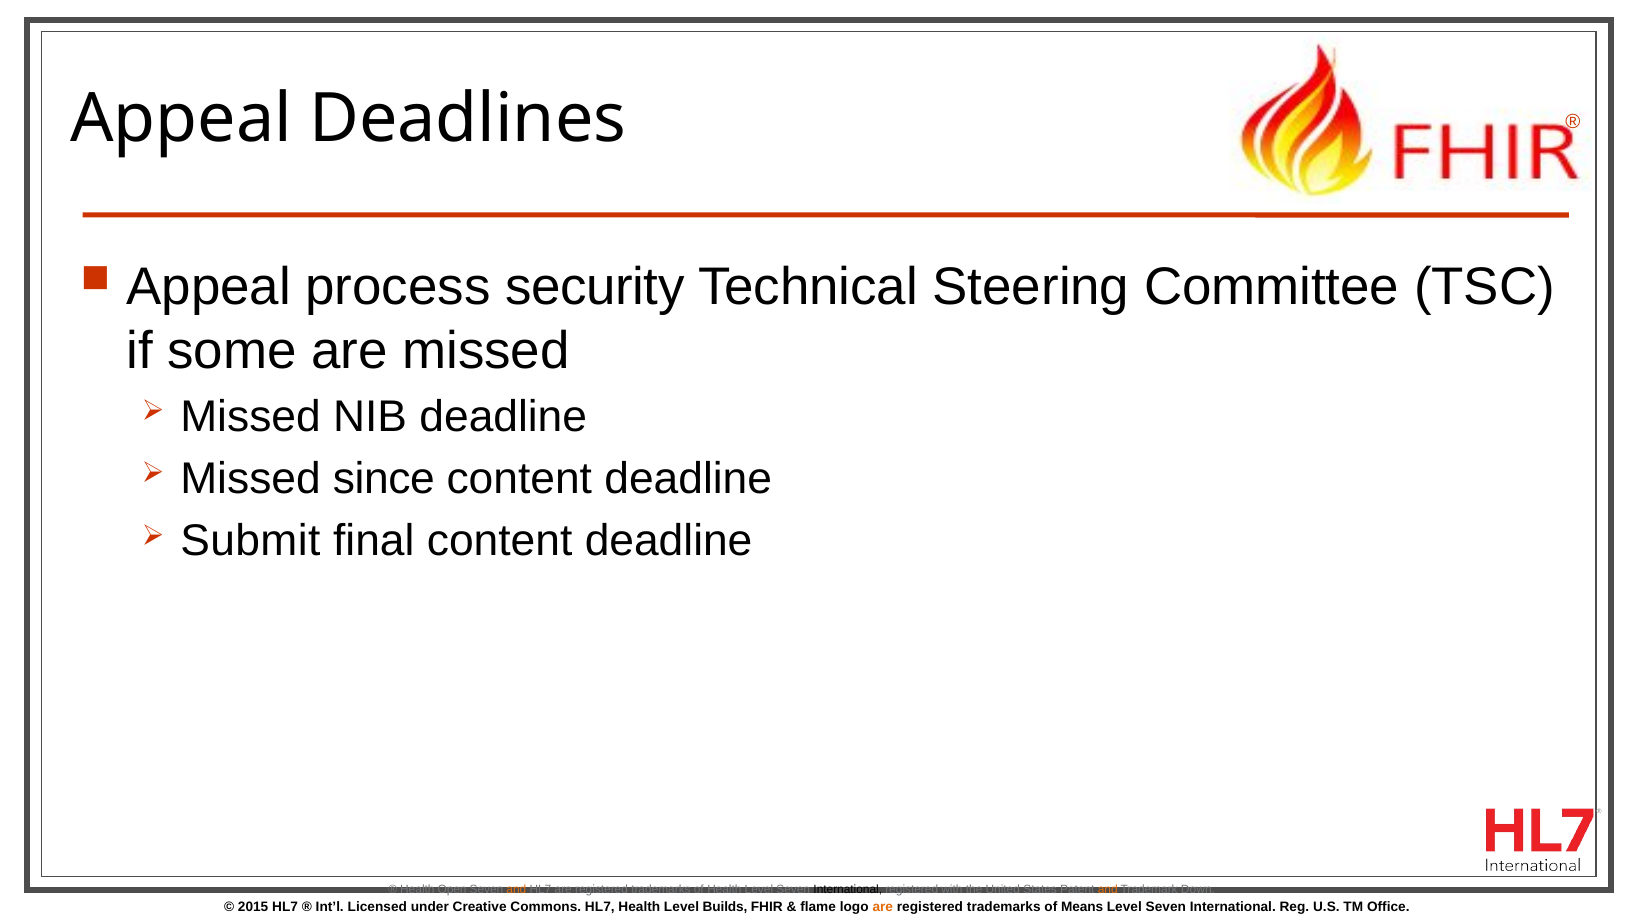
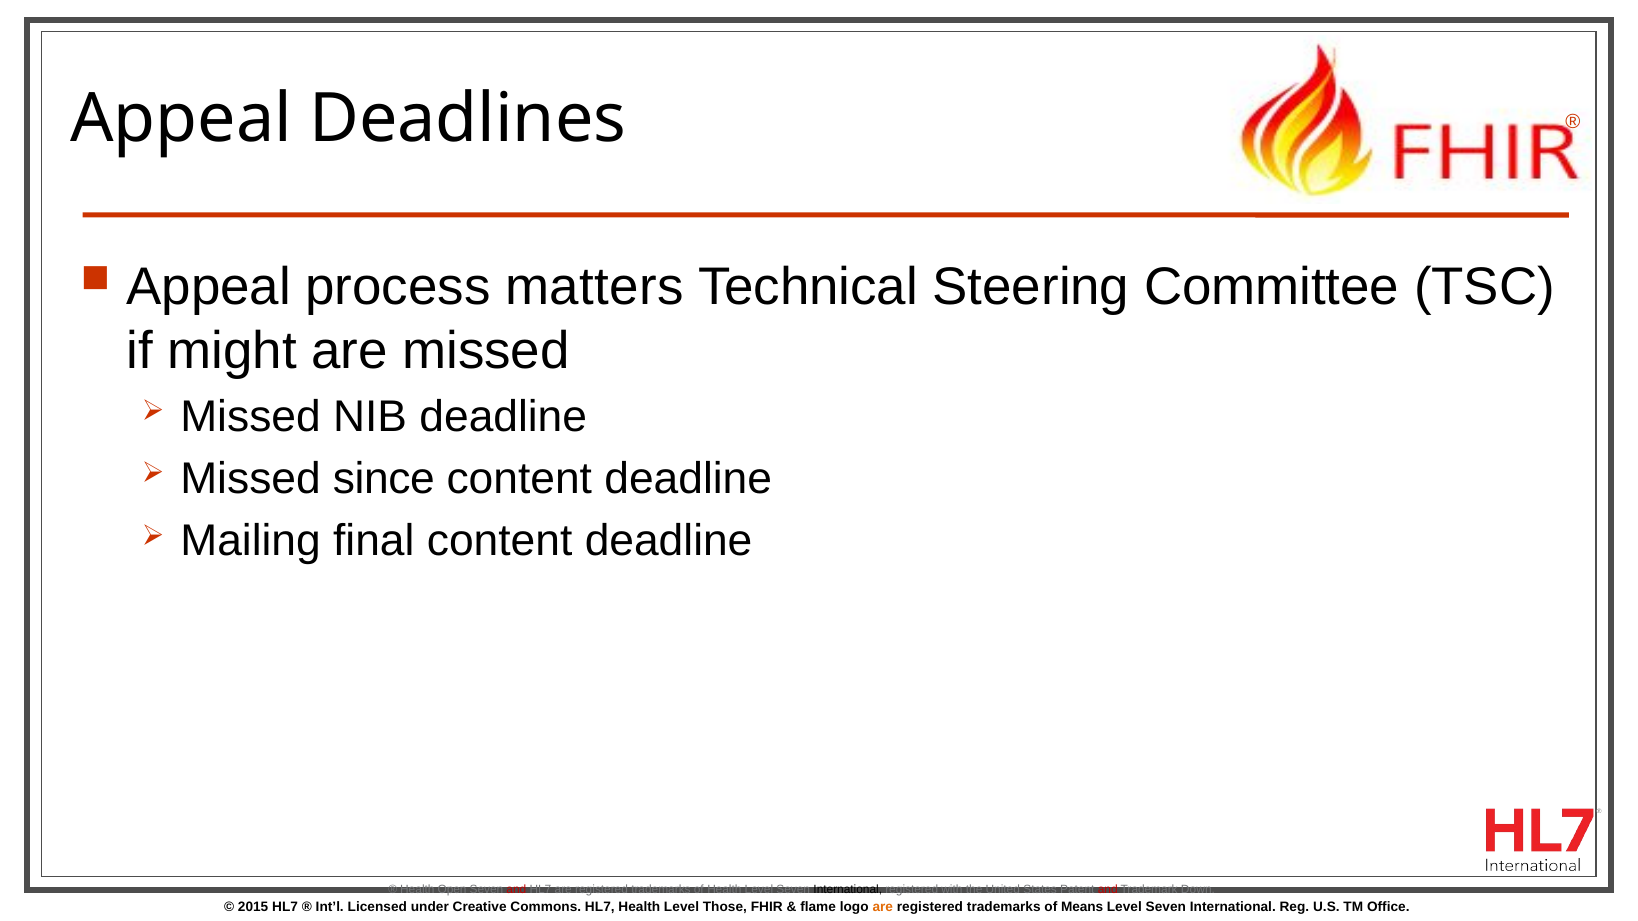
security: security -> matters
some: some -> might
Submit: Submit -> Mailing
and at (516, 890) colour: orange -> red
and at (1108, 890) colour: orange -> red
Builds: Builds -> Those
